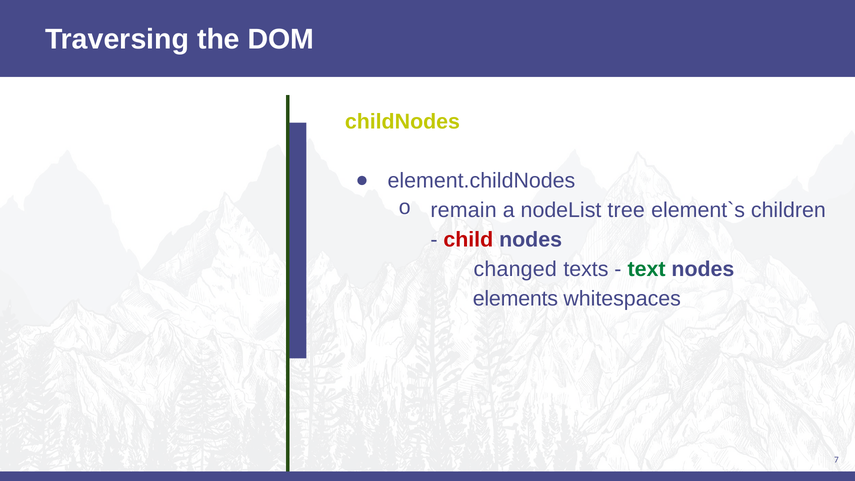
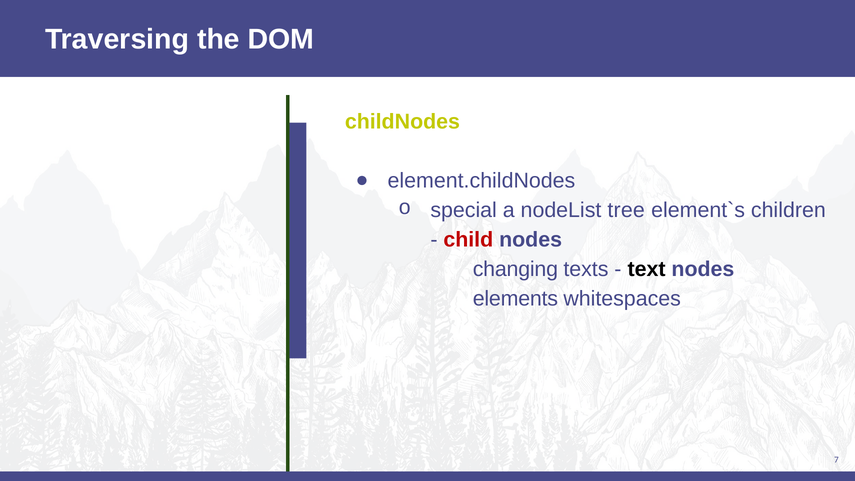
remain: remain -> special
changed: changed -> changing
text colour: green -> black
